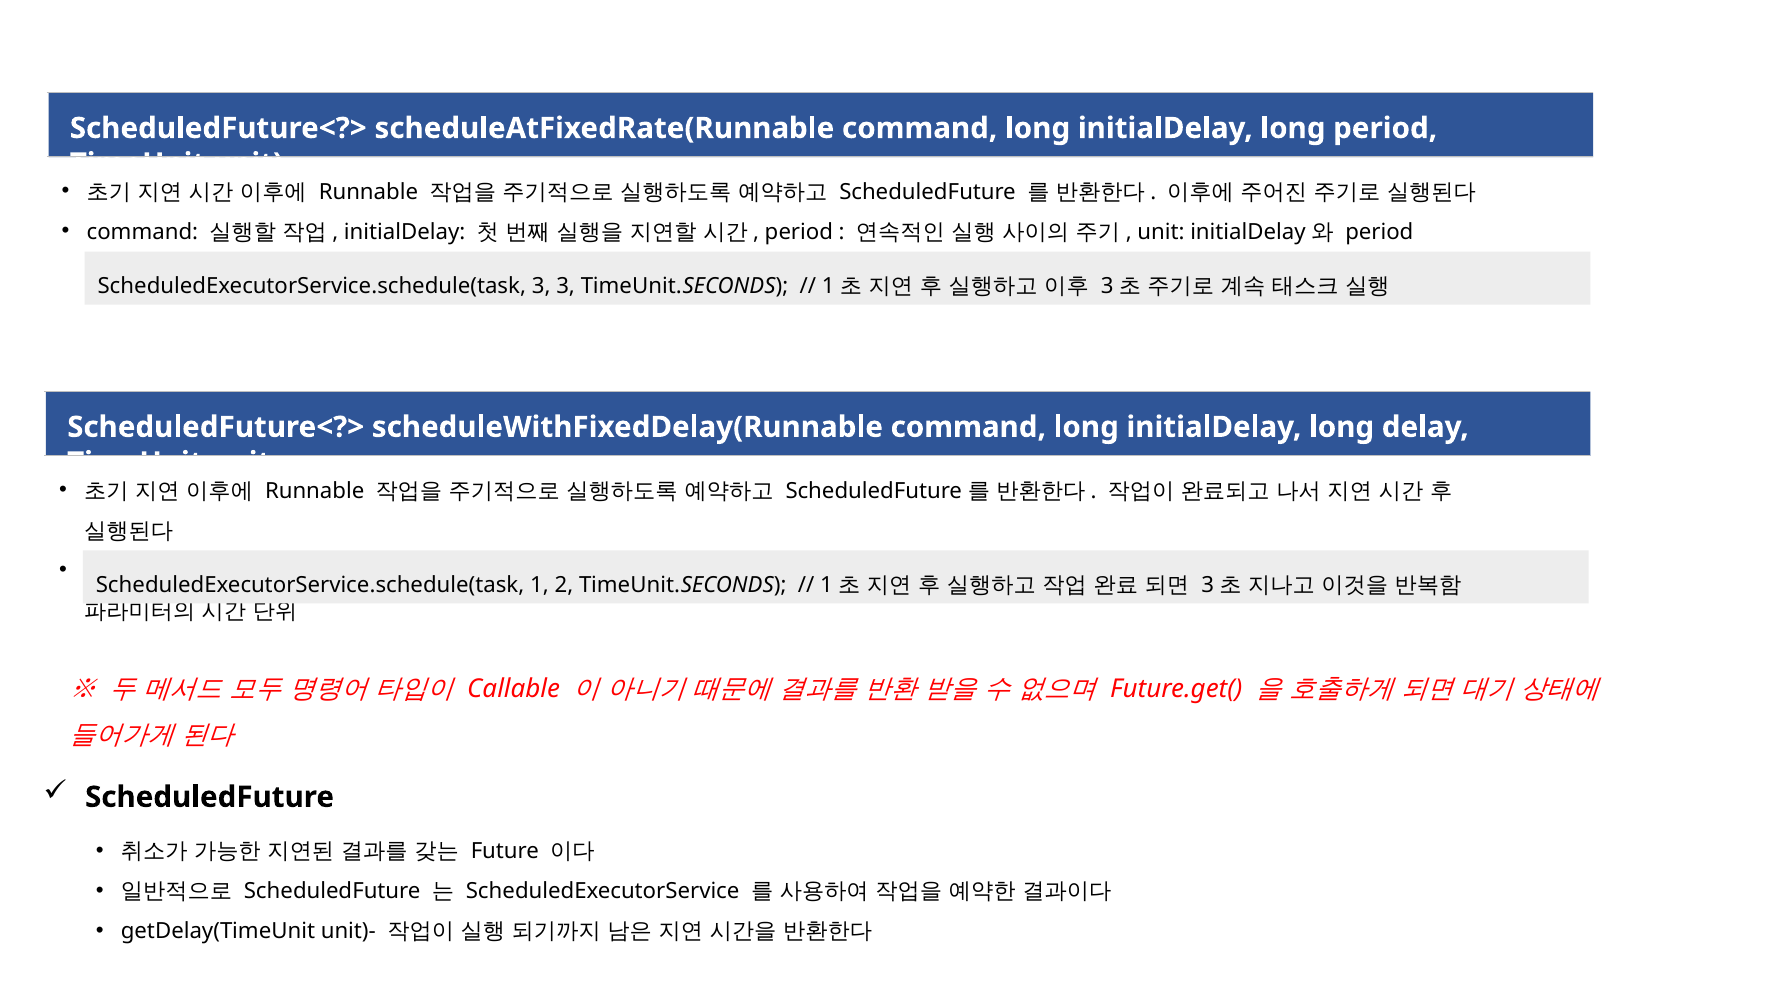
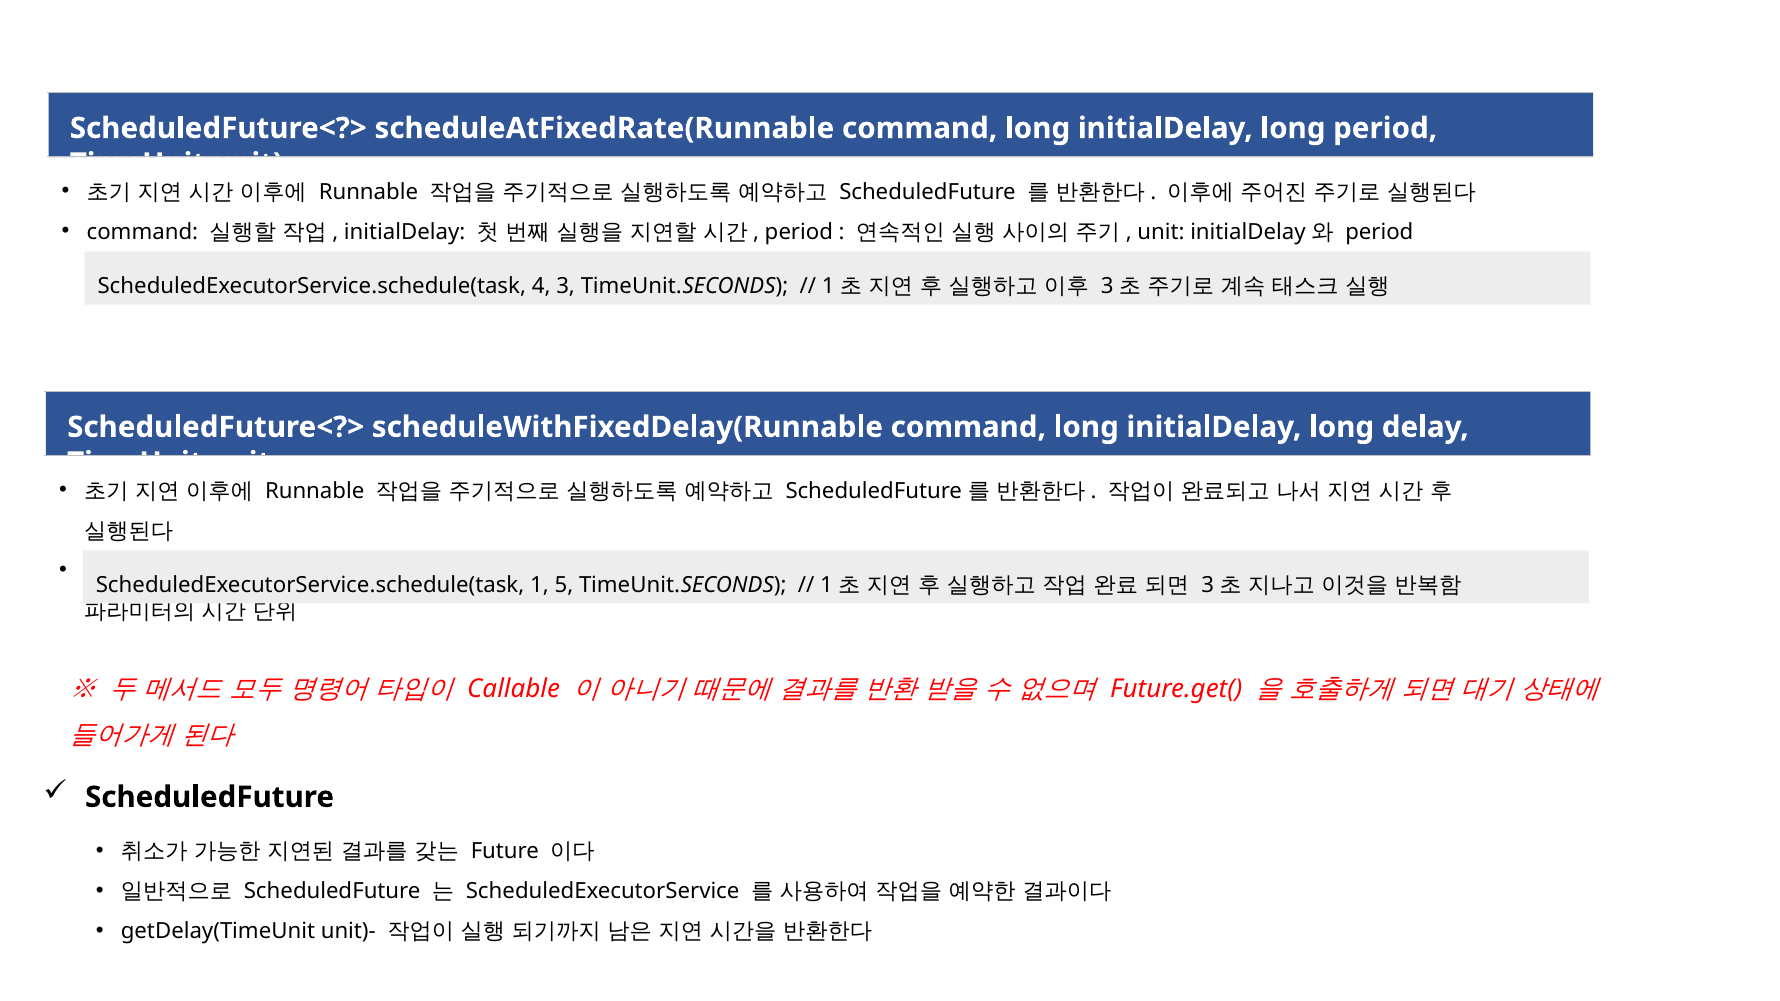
ScheduledExecutorService.schedule(task 3: 3 -> 4
2: 2 -> 5
